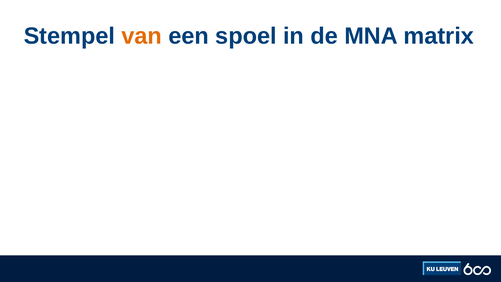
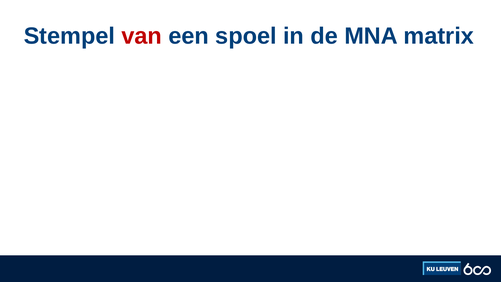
van colour: orange -> red
